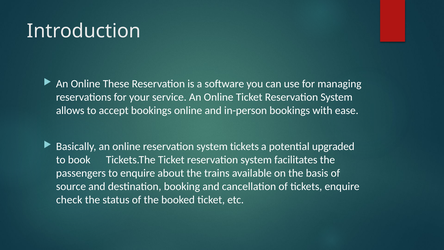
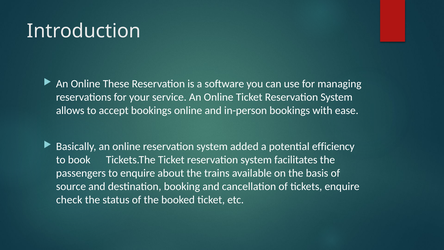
system tickets: tickets -> added
upgraded: upgraded -> efficiency
